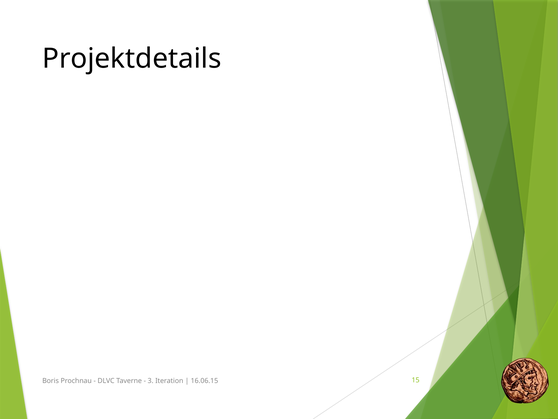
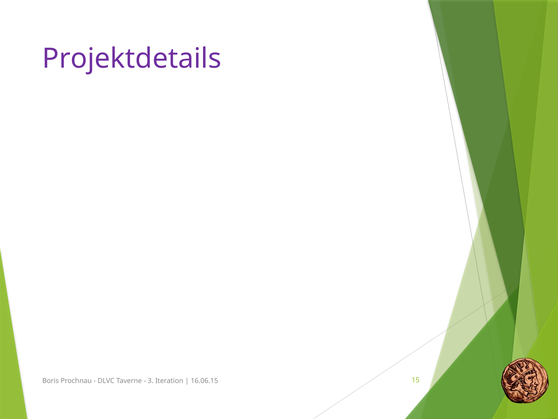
Projektdetails colour: black -> purple
